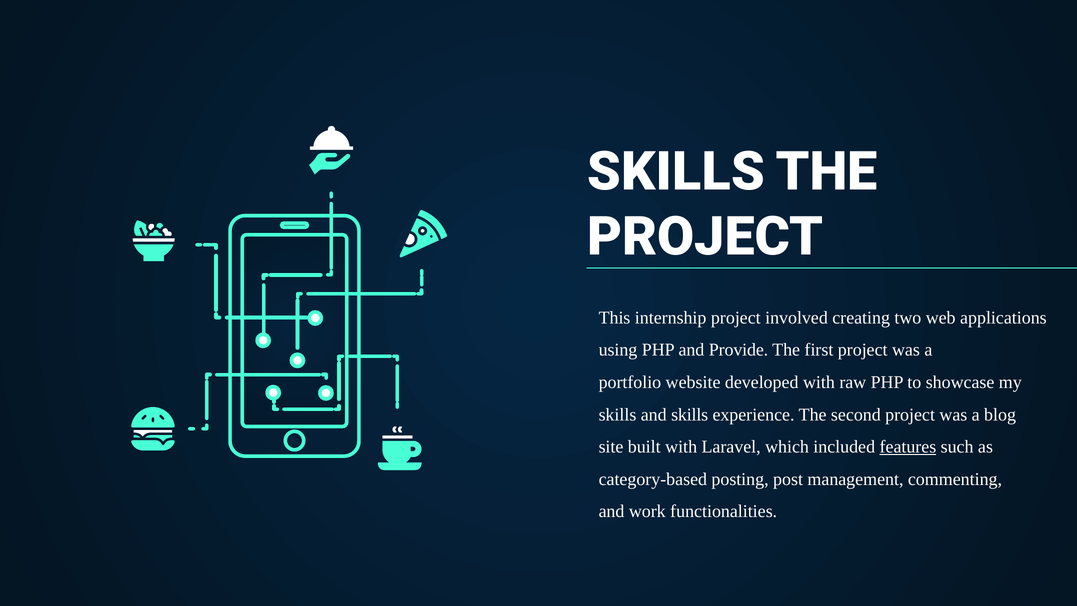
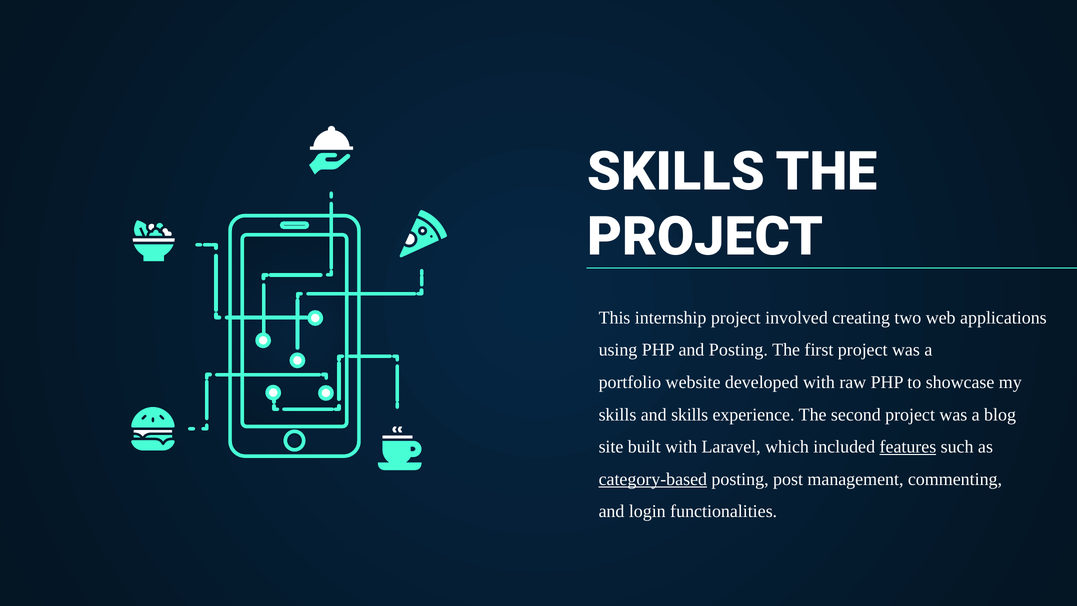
and Provide: Provide -> Posting
category-based underline: none -> present
work: work -> login
